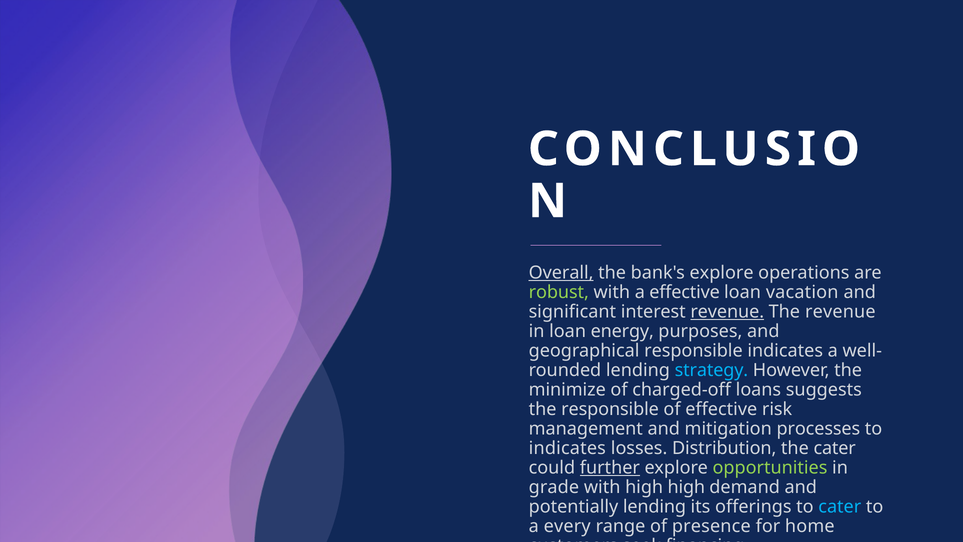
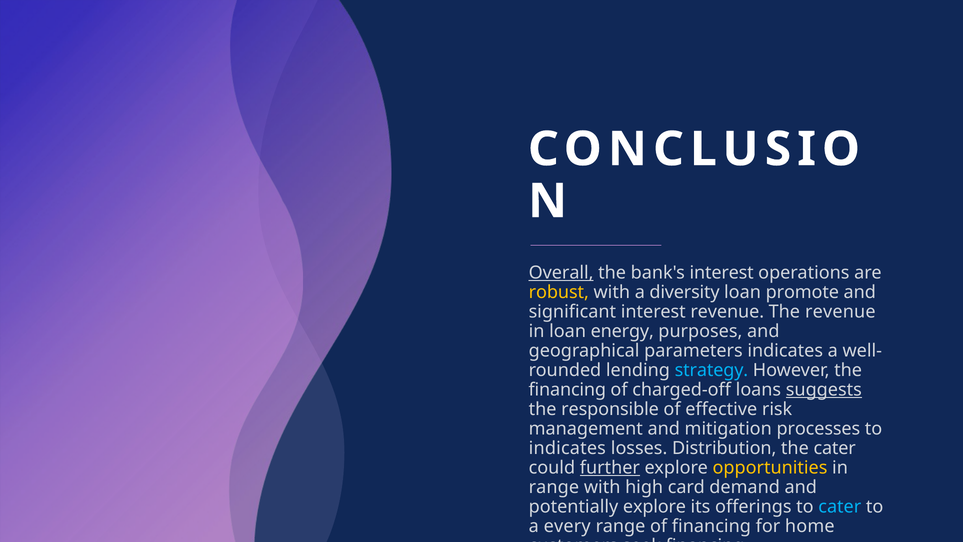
bank's explore: explore -> interest
robust colour: light green -> yellow
a effective: effective -> diversity
vacation: vacation -> promote
revenue at (727, 311) underline: present -> none
geographical responsible: responsible -> parameters
minimize at (567, 389): minimize -> financing
suggests underline: none -> present
opportunities colour: light green -> yellow
grade at (554, 487): grade -> range
high high: high -> card
potentially lending: lending -> explore
of presence: presence -> financing
